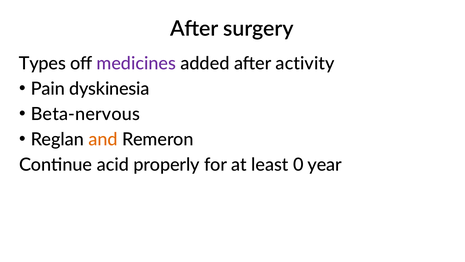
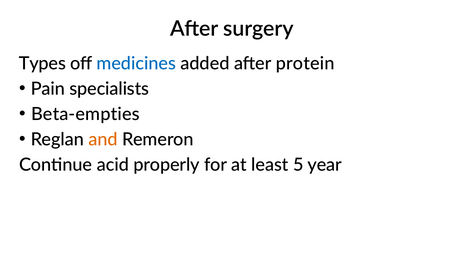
medicines colour: purple -> blue
activity: activity -> protein
dyskinesia: dyskinesia -> specialists
Beta-nervous: Beta-nervous -> Beta-empties
0: 0 -> 5
